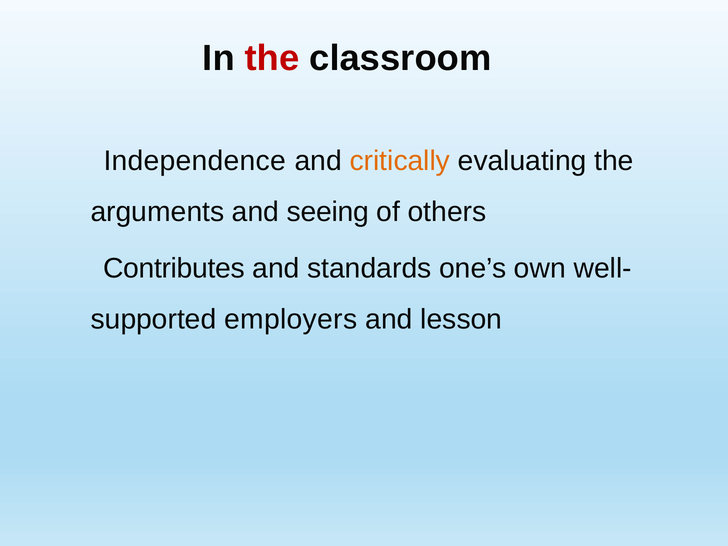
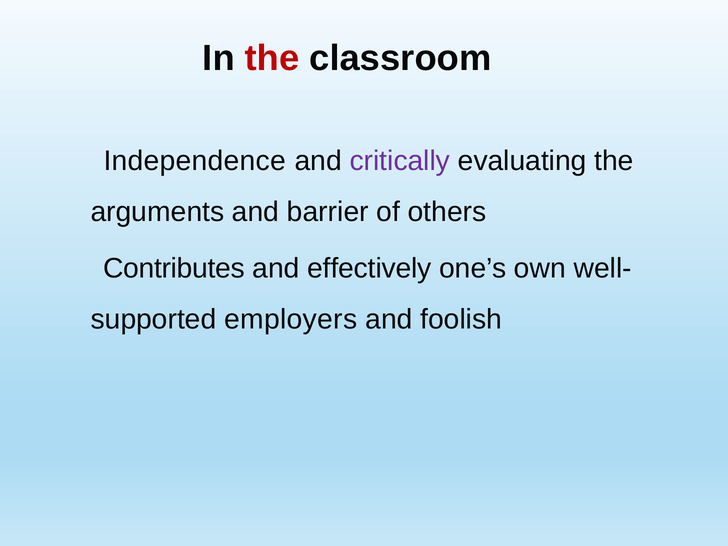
critically colour: orange -> purple
seeing: seeing -> barrier
standards: standards -> effectively
lesson: lesson -> foolish
